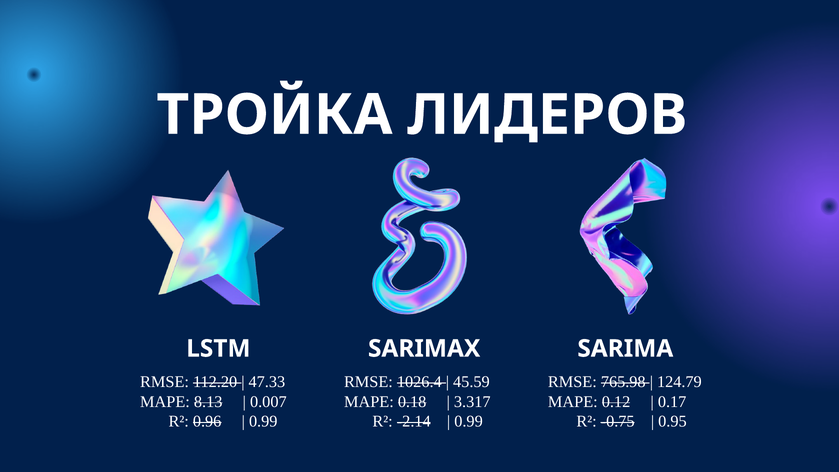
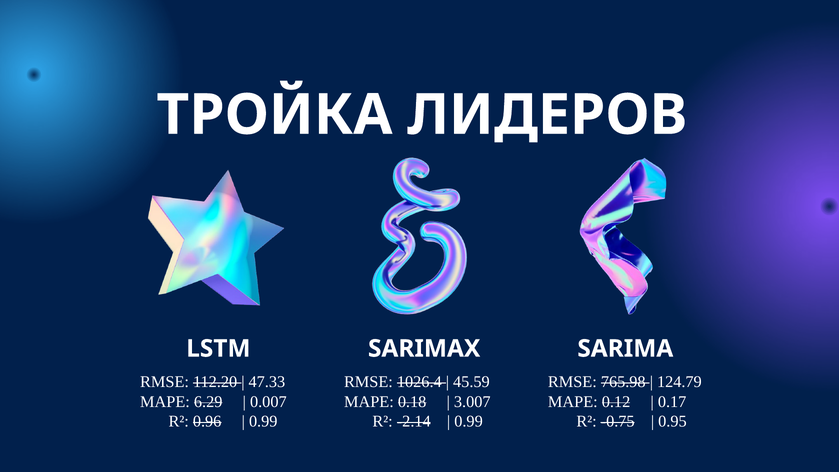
8.13: 8.13 -> 6.29
3.317: 3.317 -> 3.007
